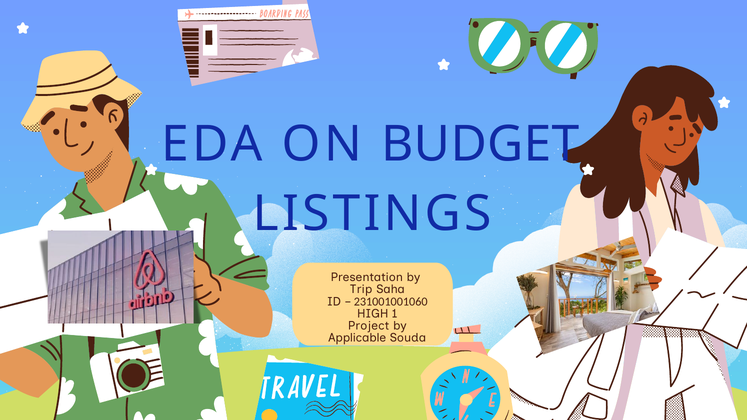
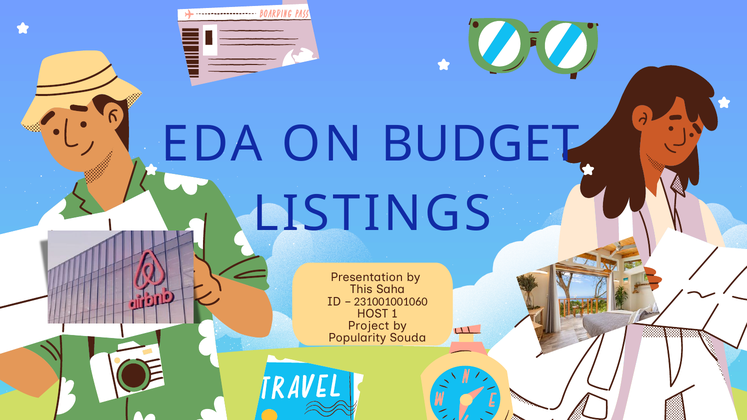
Trip: Trip -> This
HIGH: HIGH -> HOST
Applicable: Applicable -> Popularity
